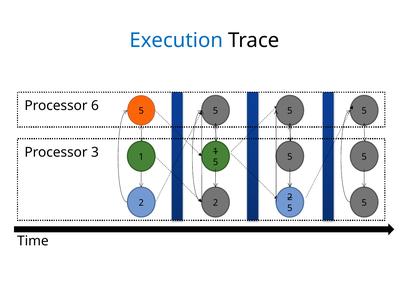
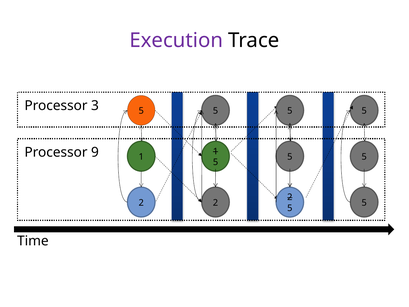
Execution colour: blue -> purple
6: 6 -> 3
3: 3 -> 9
